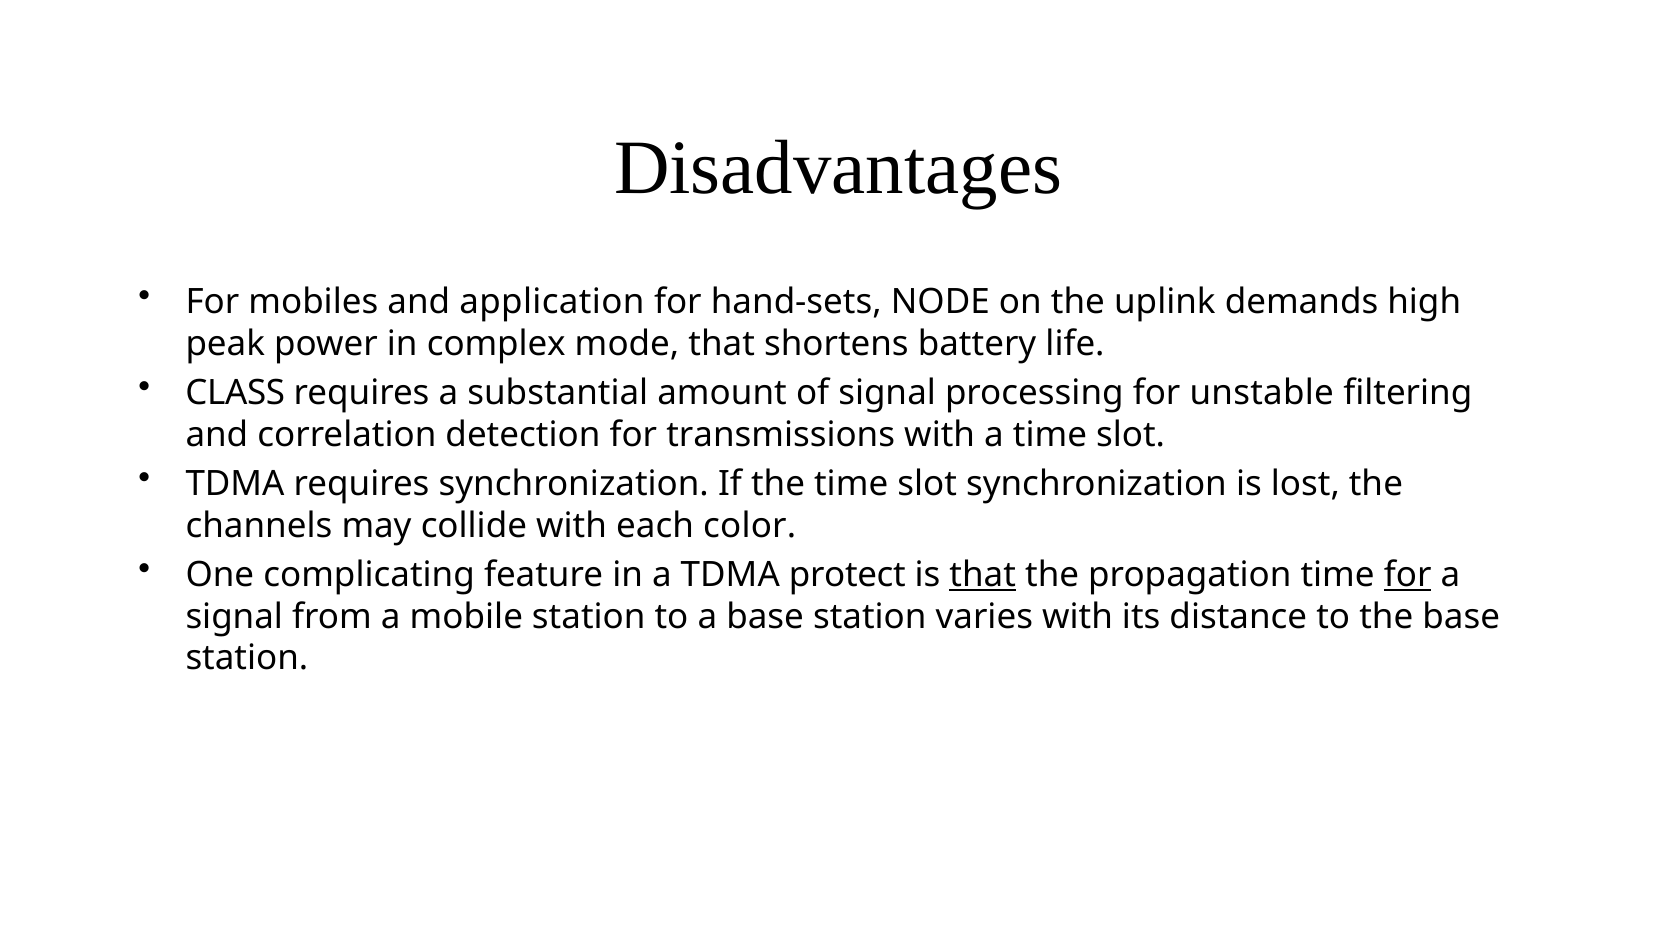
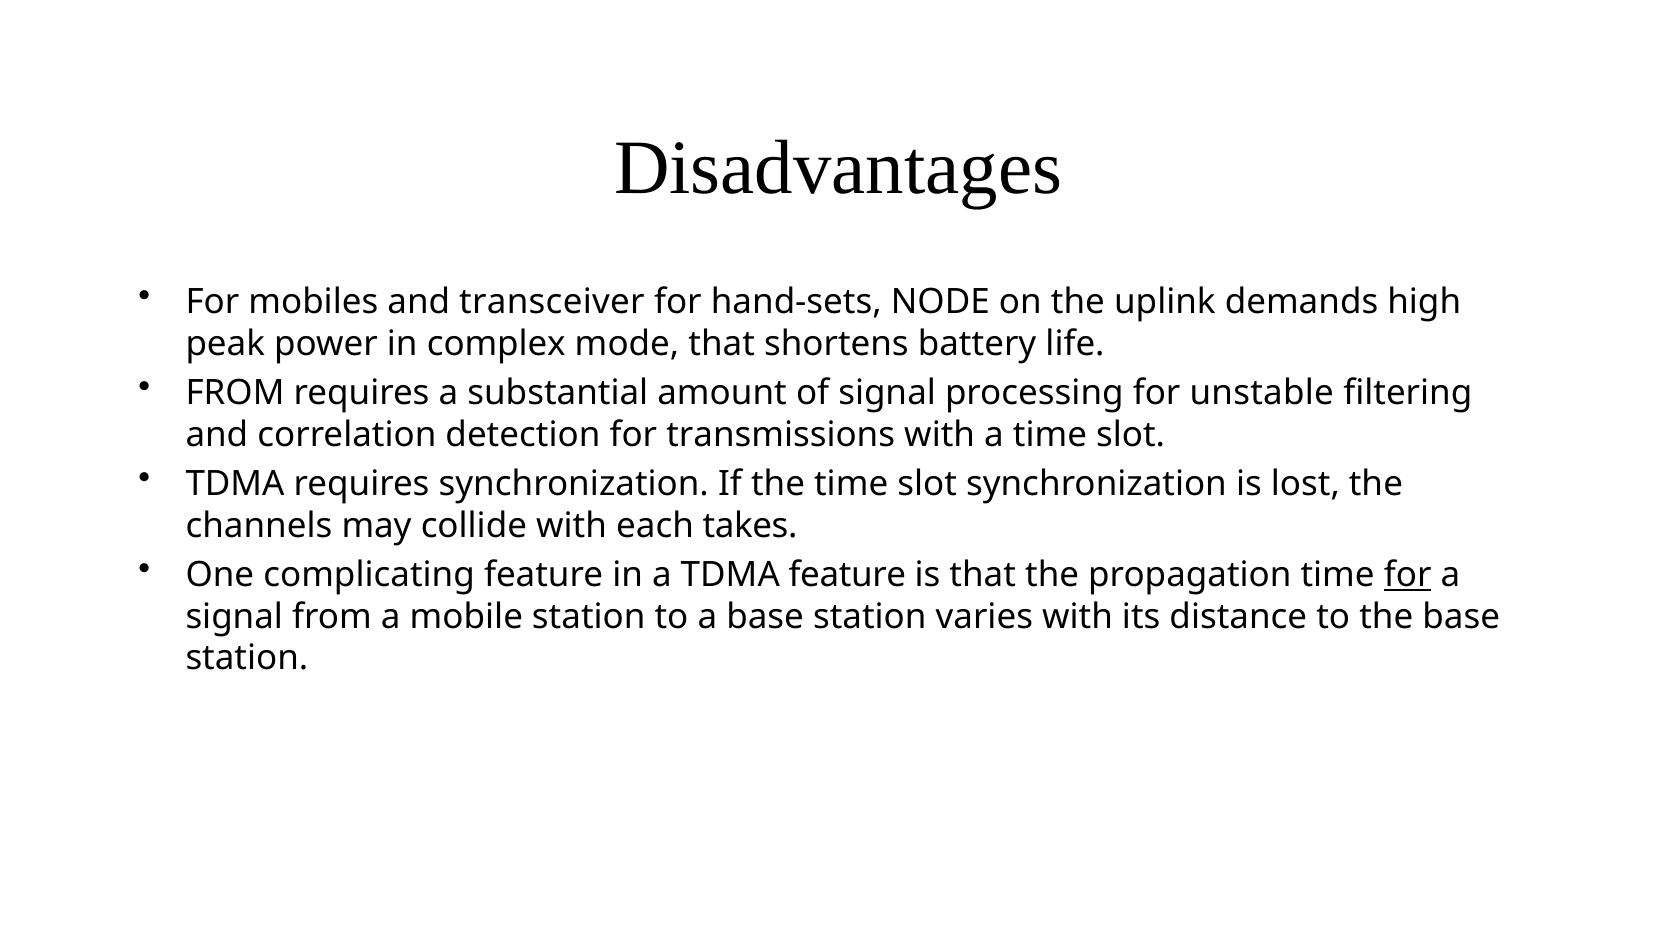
application: application -> transceiver
CLASS at (235, 393): CLASS -> FROM
color: color -> takes
TDMA protect: protect -> feature
that at (983, 575) underline: present -> none
